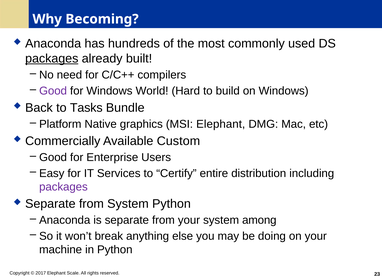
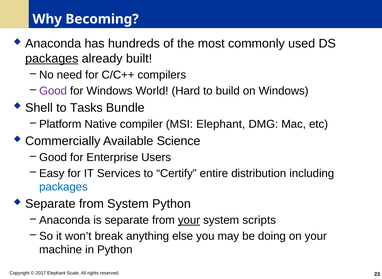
Back: Back -> Shell
graphics: graphics -> compiler
Custom: Custom -> Science
packages at (63, 187) colour: purple -> blue
your at (189, 221) underline: none -> present
among: among -> scripts
